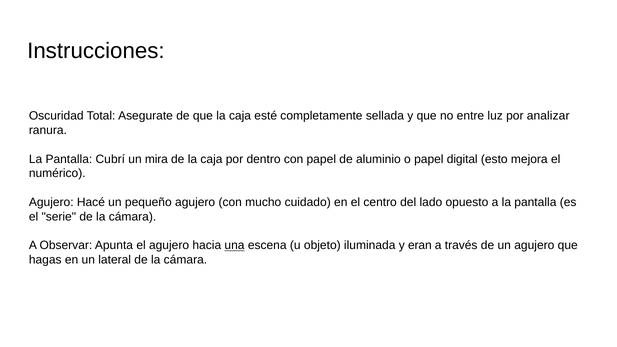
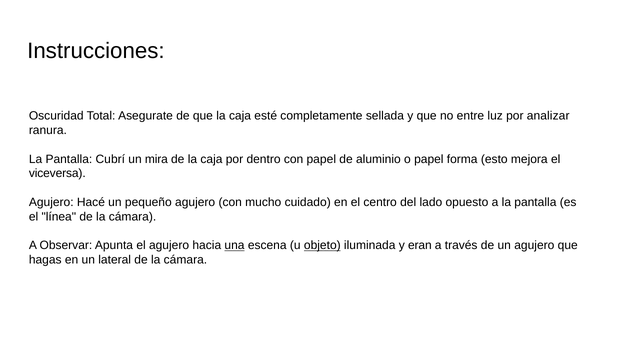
digital: digital -> forma
numérico: numérico -> viceversa
serie: serie -> línea
objeto underline: none -> present
